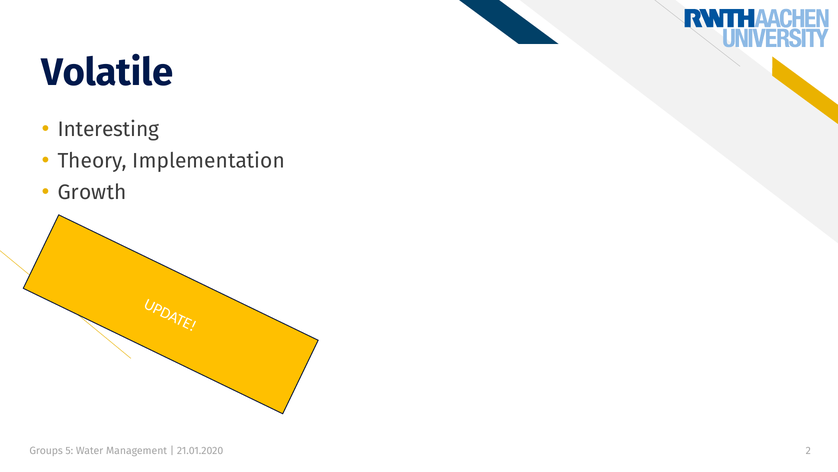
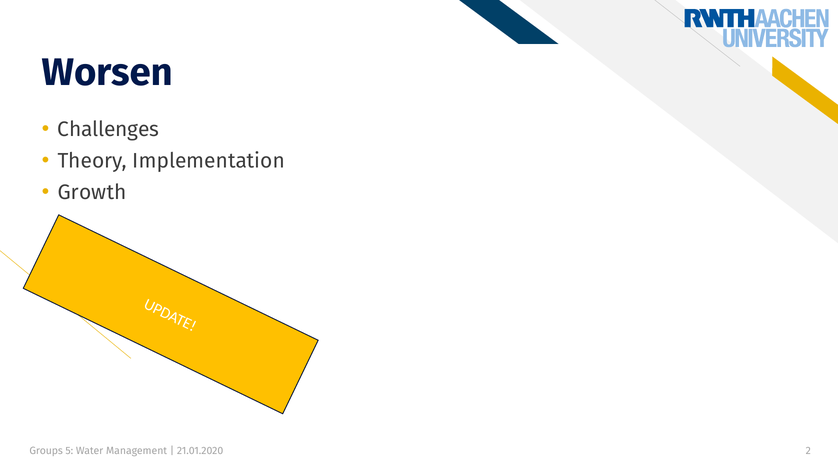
Volatile: Volatile -> Worsen
Interesting: Interesting -> Challenges
